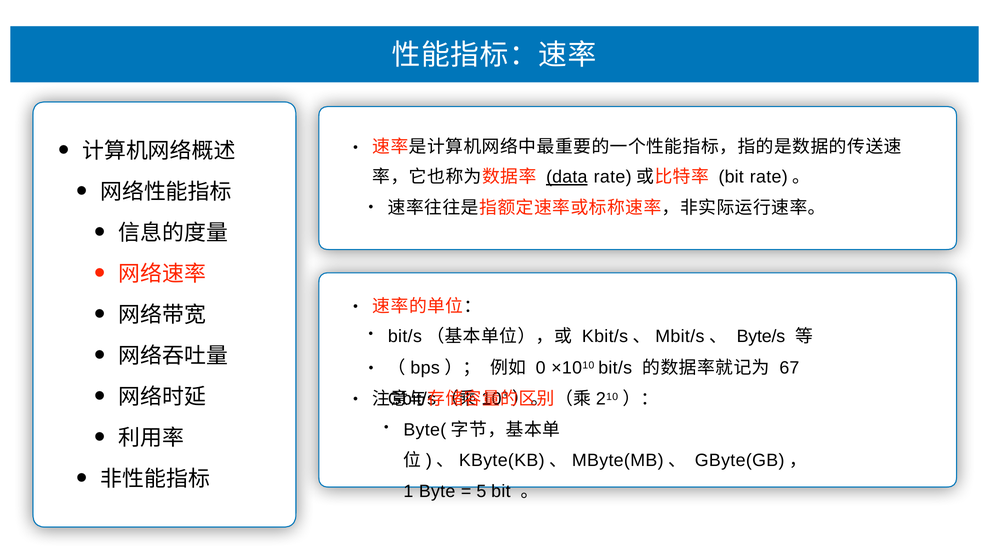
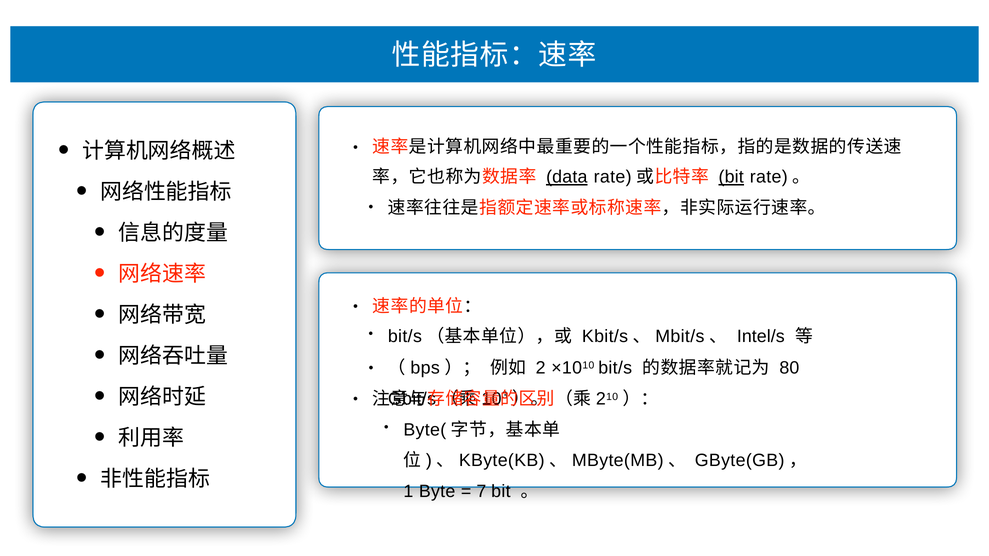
bit at (731, 177) underline: none -> present
Byte/s: Byte/s -> Intel/s
0: 0 -> 2
67: 67 -> 80
5: 5 -> 7
